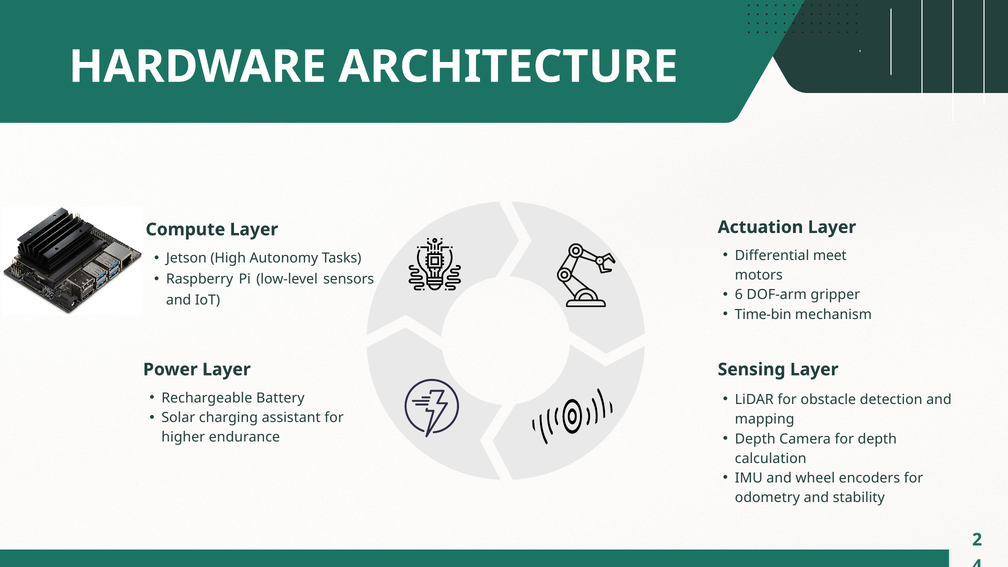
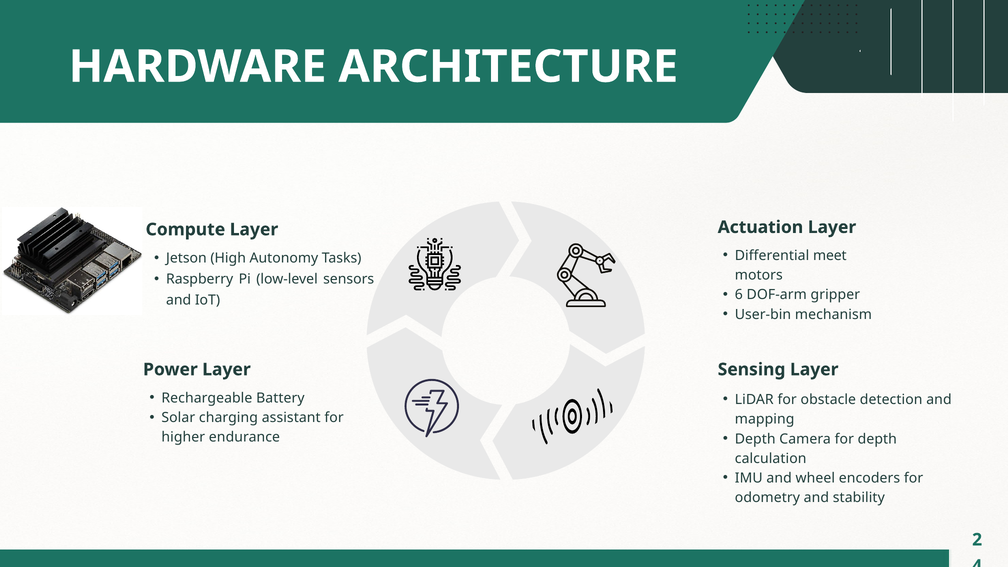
Time-bin: Time-bin -> User-bin
